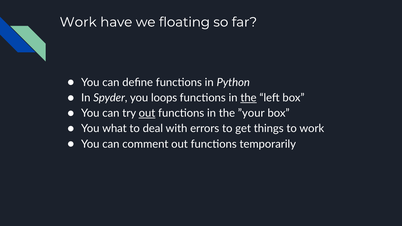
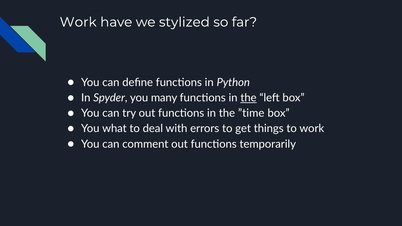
floating: floating -> stylized
loops: loops -> many
out at (147, 113) underline: present -> none
”your: ”your -> ”time
